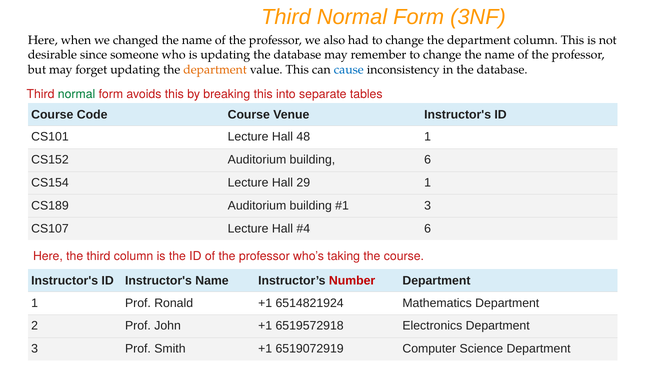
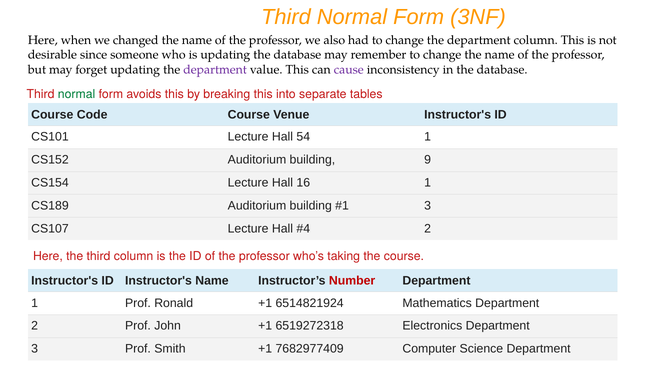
department at (215, 69) colour: orange -> purple
cause colour: blue -> purple
48: 48 -> 54
building 6: 6 -> 9
29: 29 -> 16
6 at (428, 228): 6 -> 2
6519572918: 6519572918 -> 6519272318
6519072919: 6519072919 -> 7682977409
